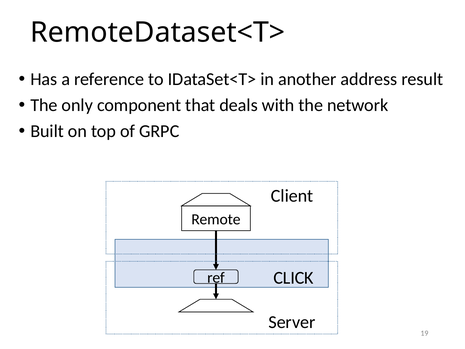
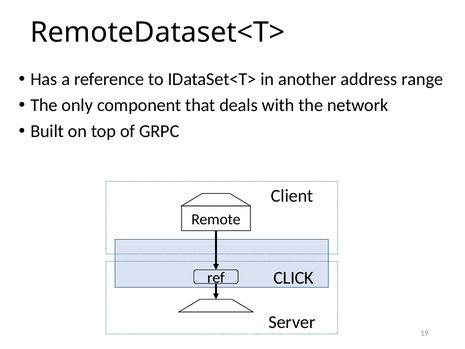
result: result -> range
